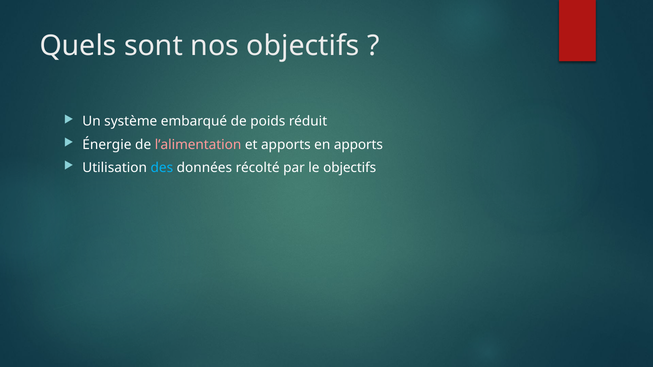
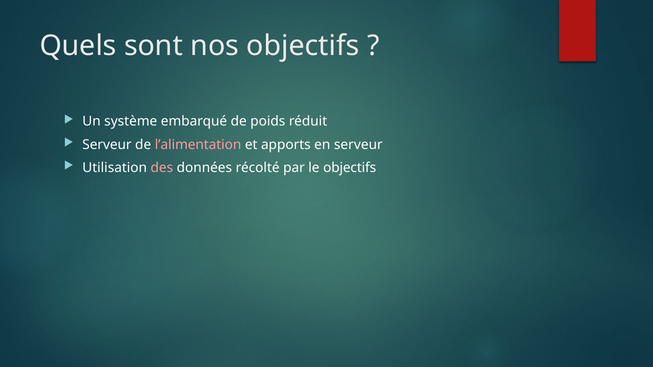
Énergie at (107, 145): Énergie -> Serveur
en apports: apports -> serveur
des colour: light blue -> pink
